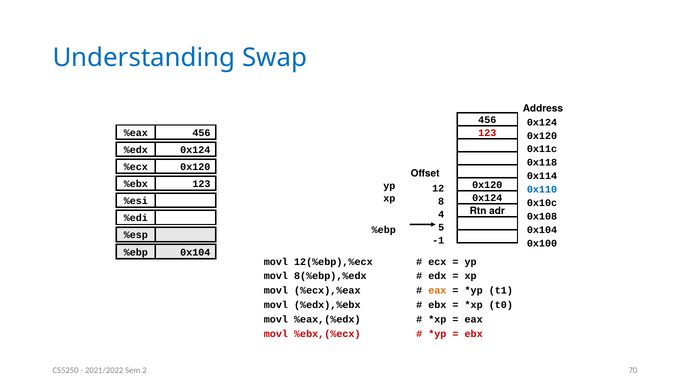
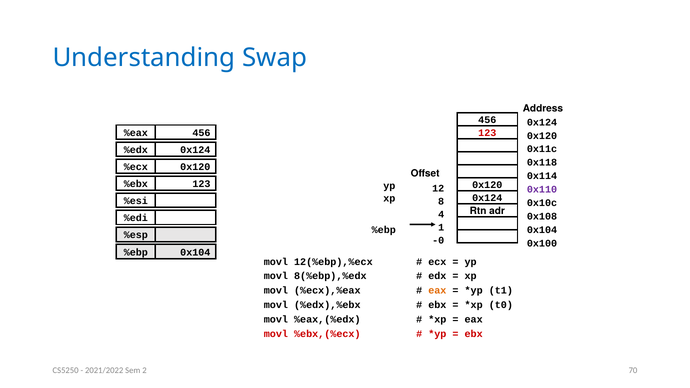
0x110 colour: blue -> purple
5: 5 -> 1
-1: -1 -> -0
